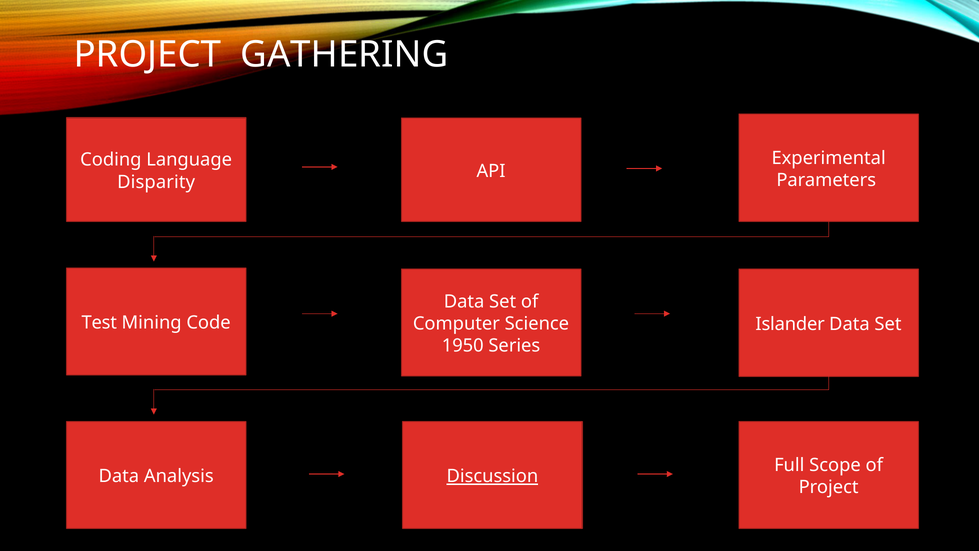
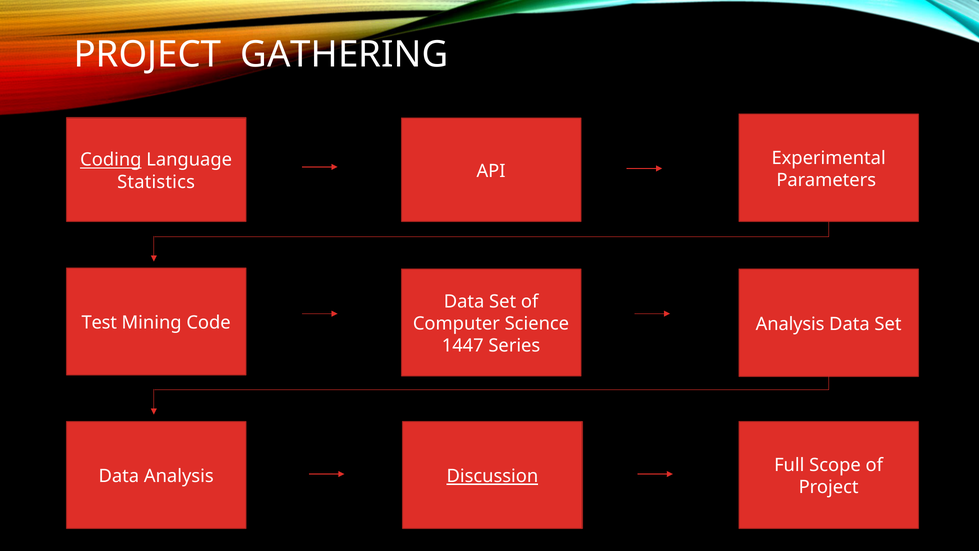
Coding underline: none -> present
Disparity: Disparity -> Statistics
Islander at (790, 324): Islander -> Analysis
1950: 1950 -> 1447
